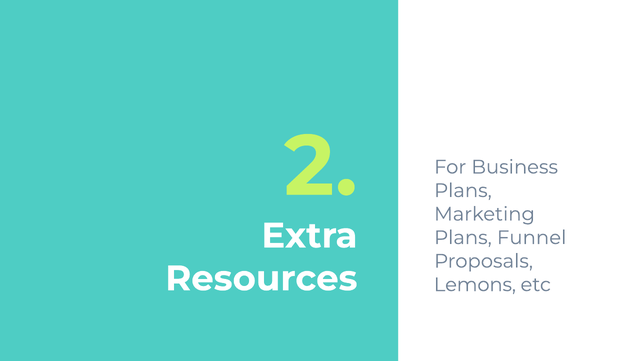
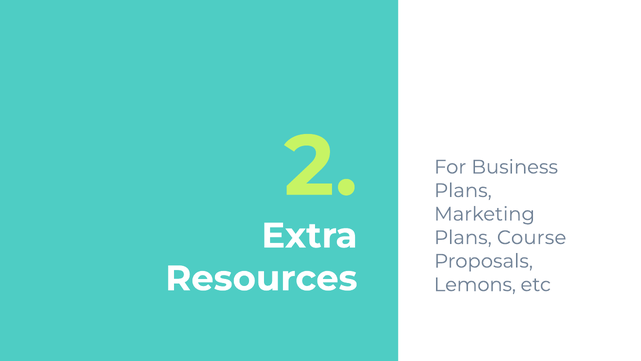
Funnel: Funnel -> Course
